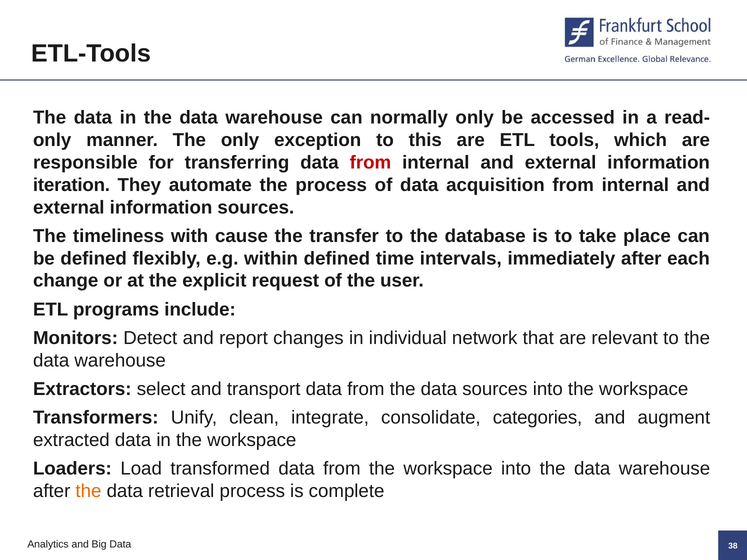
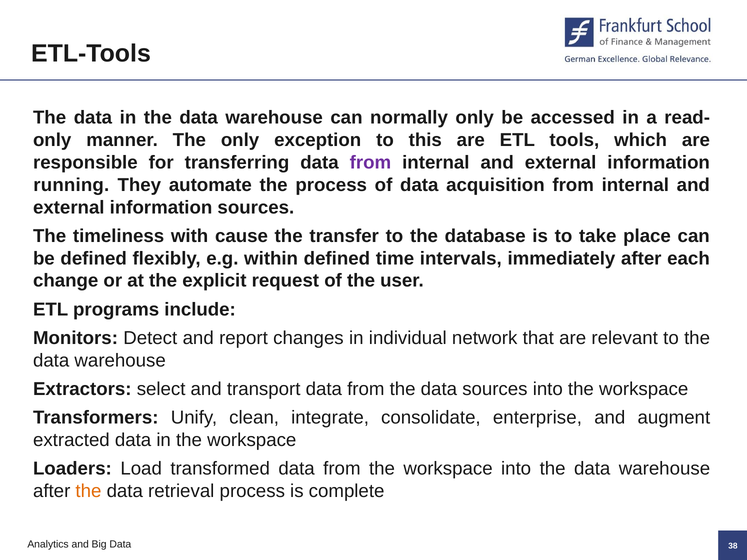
from at (370, 163) colour: red -> purple
iteration: iteration -> running
categories: categories -> enterprise
